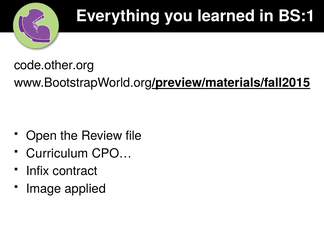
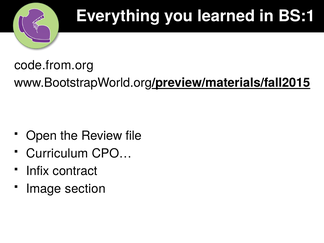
code.other.org: code.other.org -> code.from.org
applied: applied -> section
